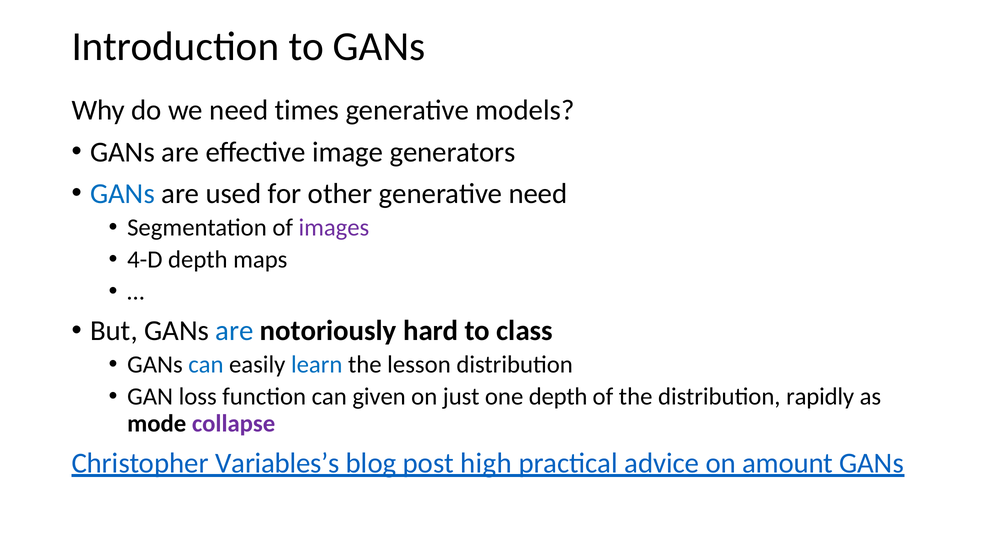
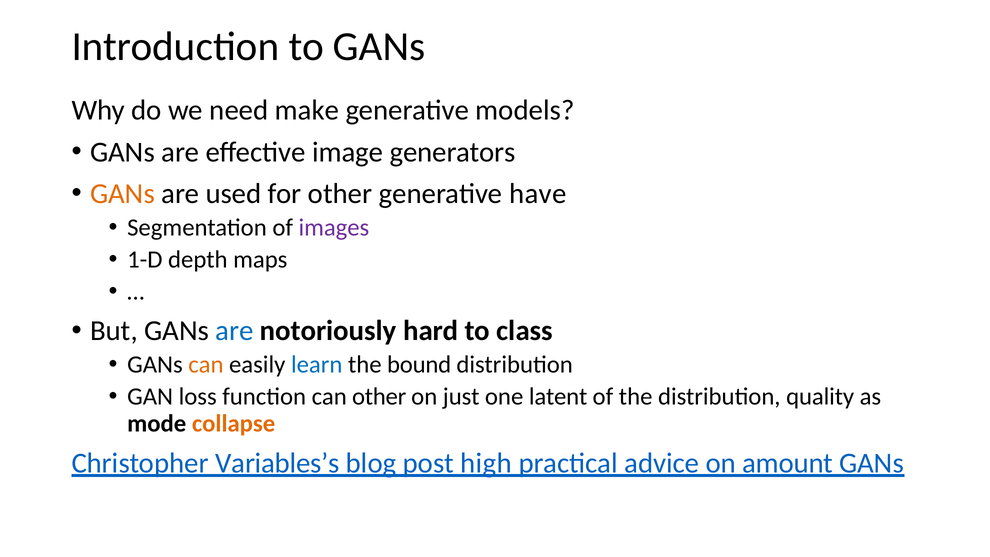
times: times -> make
GANs at (122, 193) colour: blue -> orange
generative need: need -> have
4-D: 4-D -> 1-D
can at (206, 365) colour: blue -> orange
lesson: lesson -> bound
can given: given -> other
one depth: depth -> latent
rapidly: rapidly -> quality
collapse colour: purple -> orange
